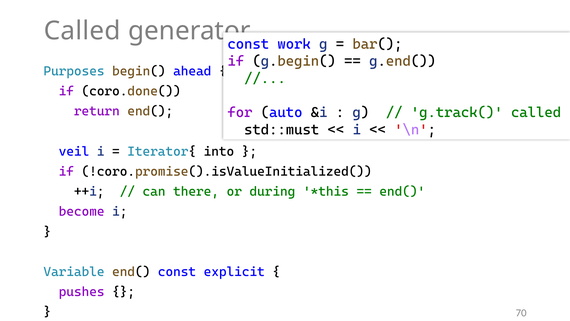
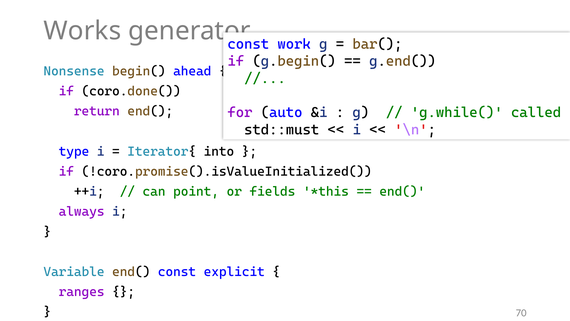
Called at (82, 31): Called -> Works
Purposes: Purposes -> Nonsense
g.track(: g.track( -> g.while(
veil: veil -> type
there: there -> point
during: during -> fields
become: become -> always
pushes: pushes -> ranges
